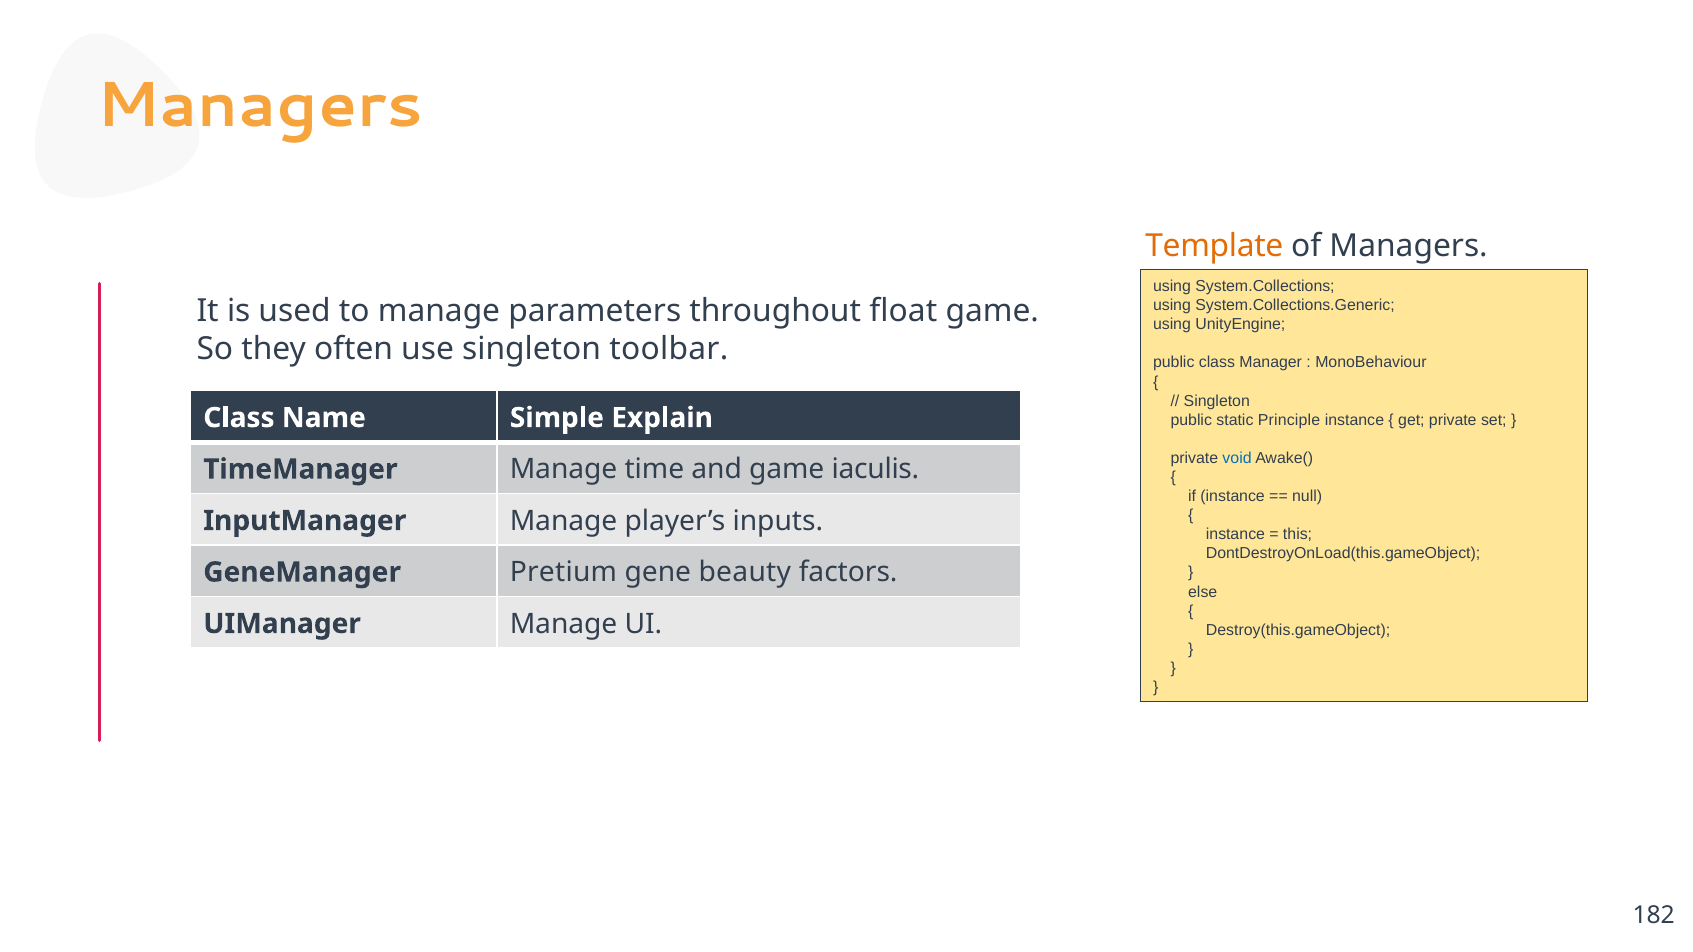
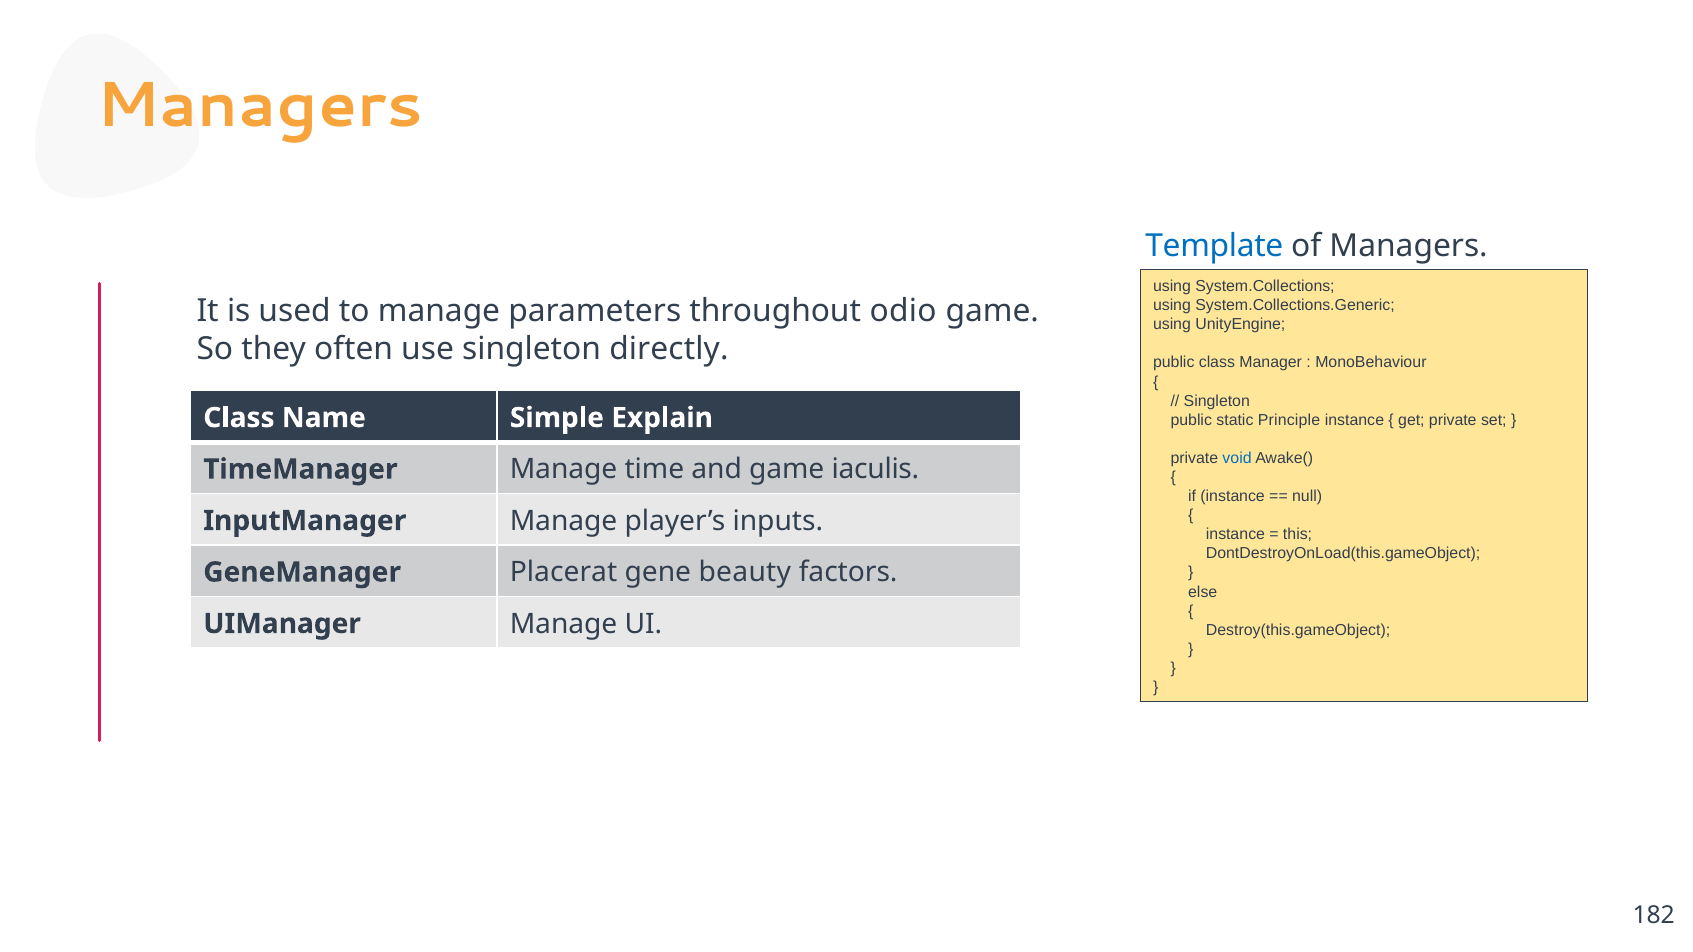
Template colour: orange -> blue
float: float -> odio
toolbar: toolbar -> directly
Pretium: Pretium -> Placerat
